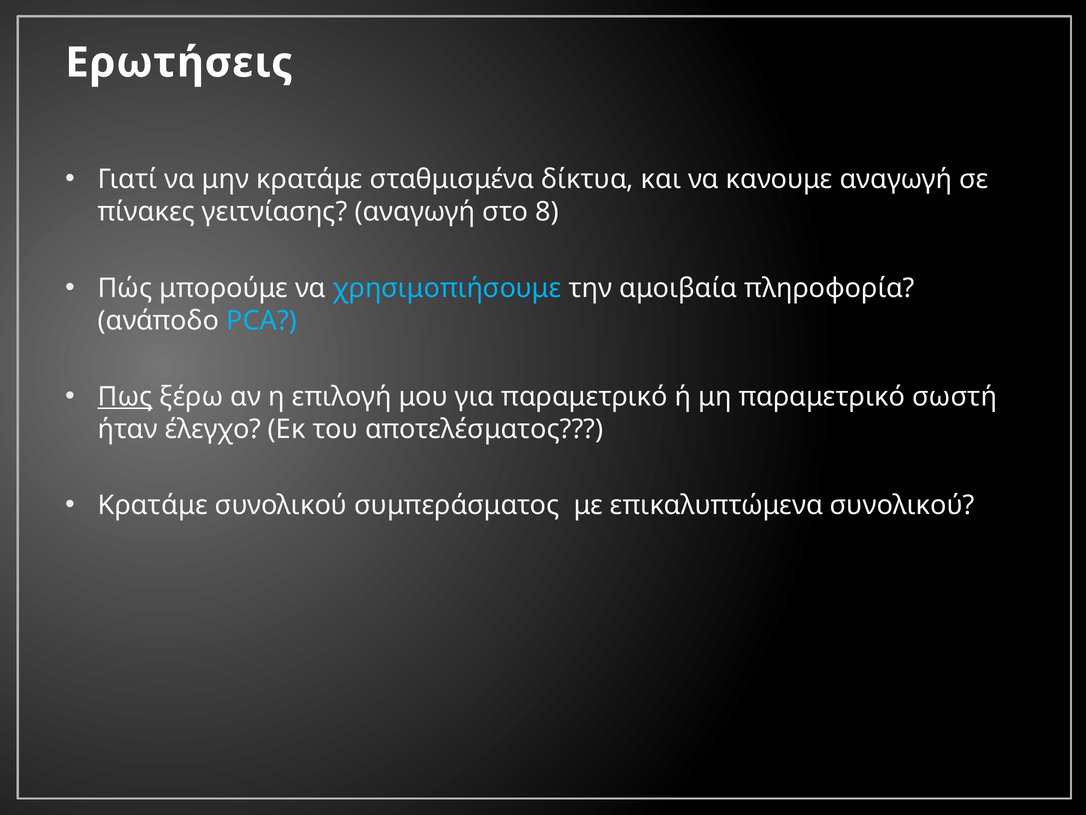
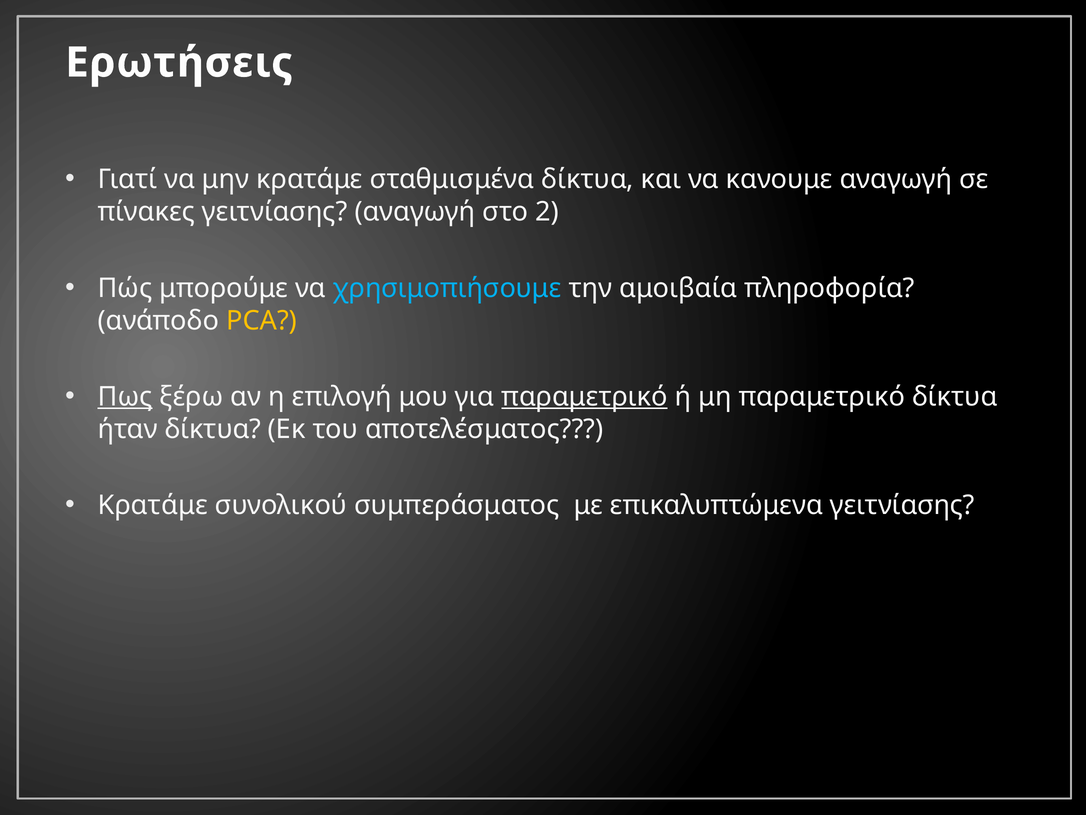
8: 8 -> 2
PCA colour: light blue -> yellow
παραμετρικό at (585, 396) underline: none -> present
παραμετρικό σωστή: σωστή -> δίκτυα
ήταν έλεγχο: έλεγχο -> δίκτυα
επικαλυπτώμενα συνολικού: συνολικού -> γειτνίασης
